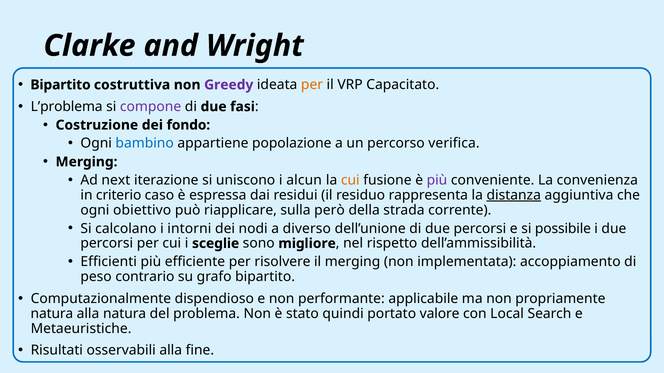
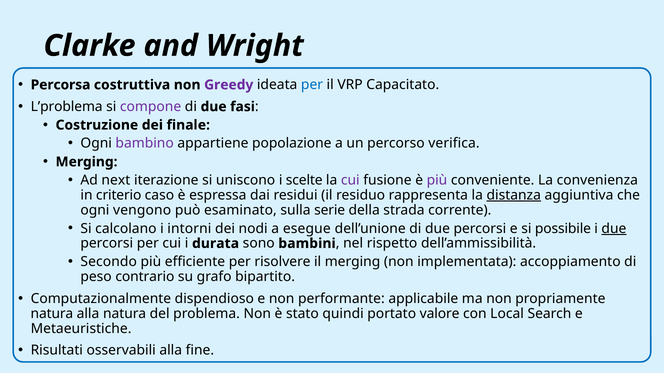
Bipartito at (61, 85): Bipartito -> Percorsa
per at (312, 85) colour: orange -> blue
fondo: fondo -> finale
bambino colour: blue -> purple
alcun: alcun -> scelte
cui at (350, 180) colour: orange -> purple
obiettivo: obiettivo -> vengono
riapplicare: riapplicare -> esaminato
però: però -> serie
diverso: diverso -> esegue
due at (614, 229) underline: none -> present
sceglie: sceglie -> durata
migliore: migliore -> bambini
Efficienti: Efficienti -> Secondo
